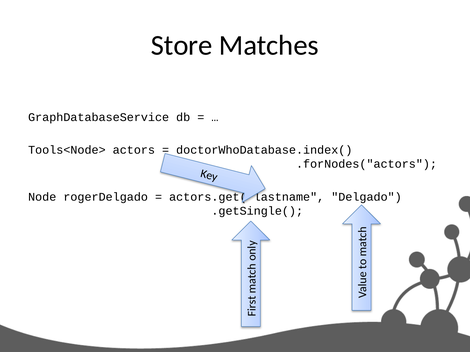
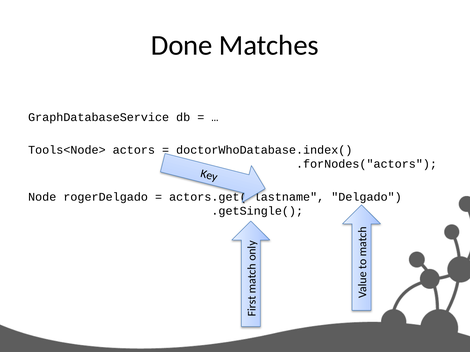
Store: Store -> Done
